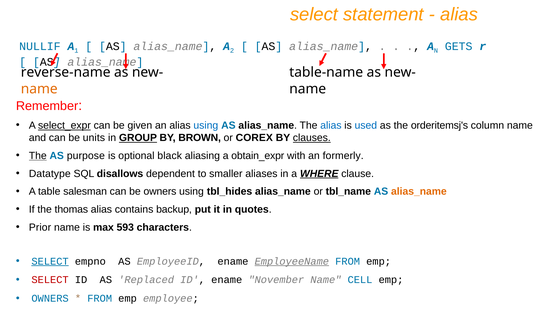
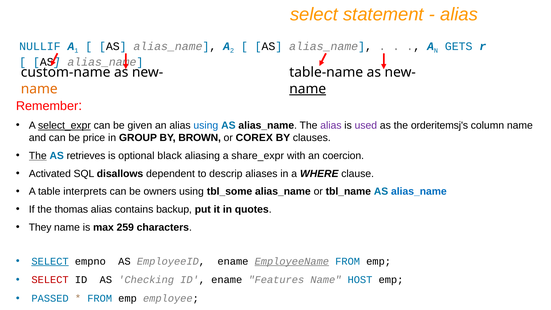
reverse-name: reverse-name -> custom-name
name at (308, 89) underline: none -> present
alias at (331, 125) colour: blue -> purple
used colour: blue -> purple
units: units -> price
GROUP underline: present -> none
clauses underline: present -> none
purpose: purpose -> retrieves
obtain_expr: obtain_expr -> share_expr
formerly: formerly -> coercion
Datatype: Datatype -> Activated
smaller: smaller -> descrip
WHERE underline: present -> none
salesman: salesman -> interprets
tbl_hides: tbl_hides -> tbl_some
alias_name at (419, 191) colour: orange -> blue
Prior: Prior -> They
593: 593 -> 259
Replaced: Replaced -> Checking
November: November -> Features
CELL: CELL -> HOST
OWNERS at (50, 298): OWNERS -> PASSED
